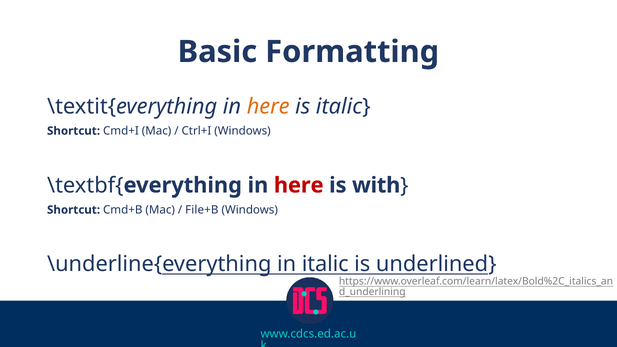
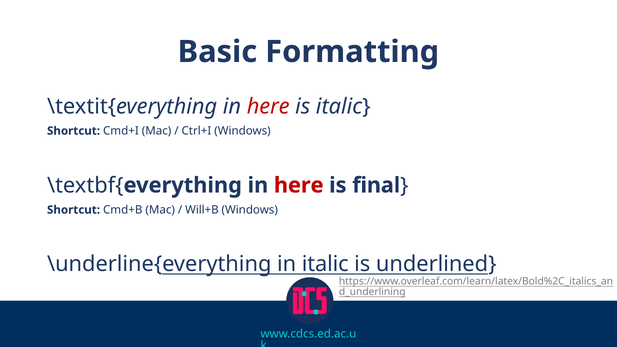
here at (268, 106) colour: orange -> red
with: with -> final
File+B: File+B -> Will+B
